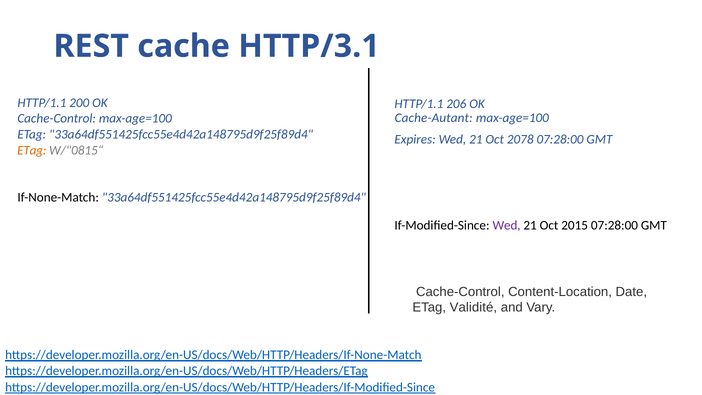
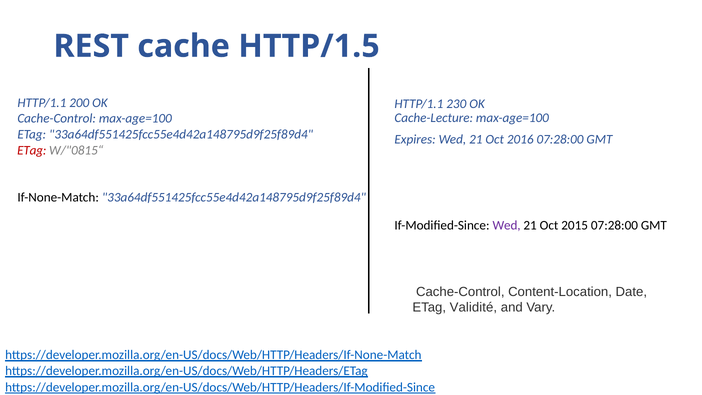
HTTP/3.1: HTTP/3.1 -> HTTP/1.5
206: 206 -> 230
Cache-Autant: Cache-Autant -> Cache-Lecture
2078: 2078 -> 2016
ETag at (32, 150) colour: orange -> red
